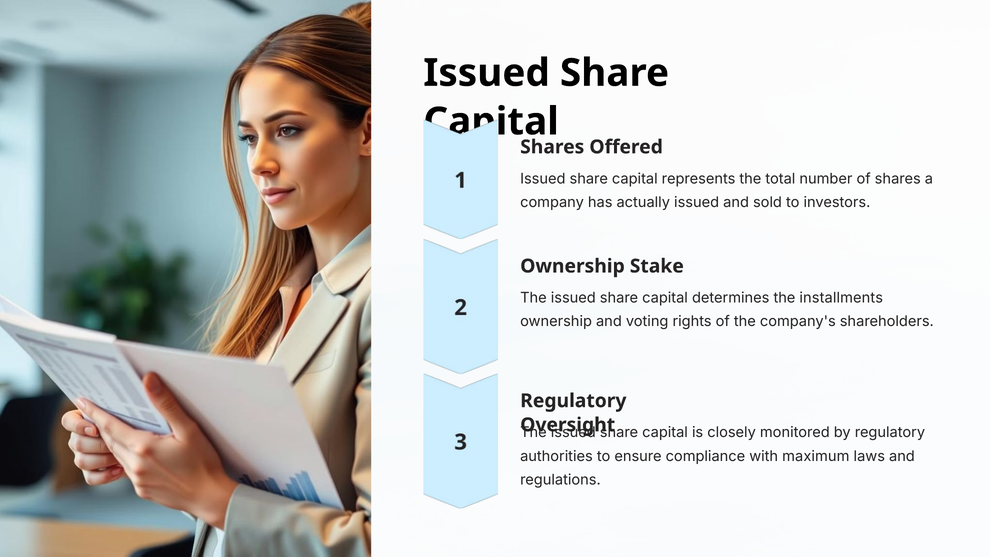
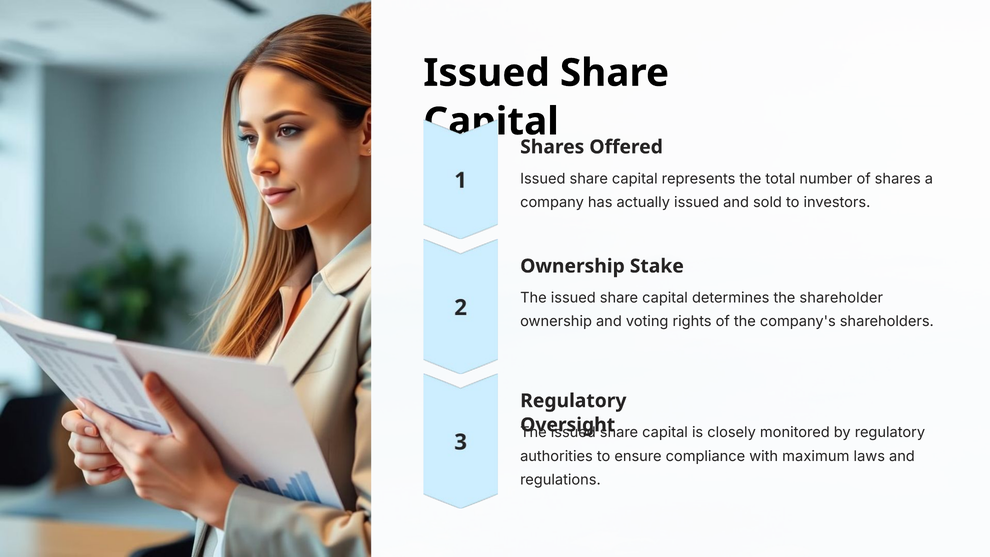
installments: installments -> shareholder
